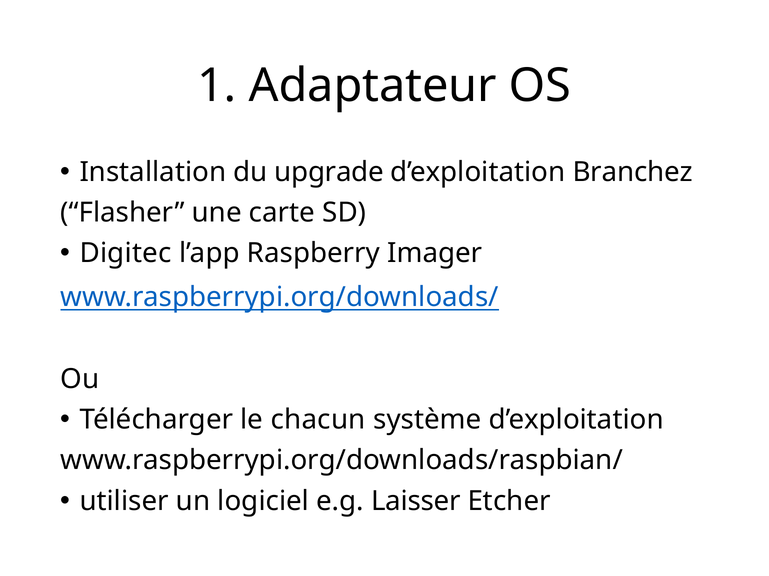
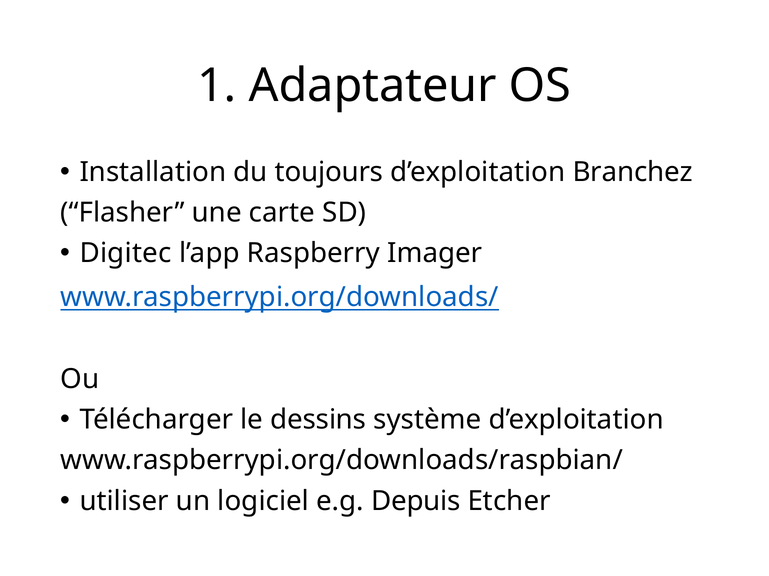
upgrade: upgrade -> toujours
chacun: chacun -> dessins
Laisser: Laisser -> Depuis
